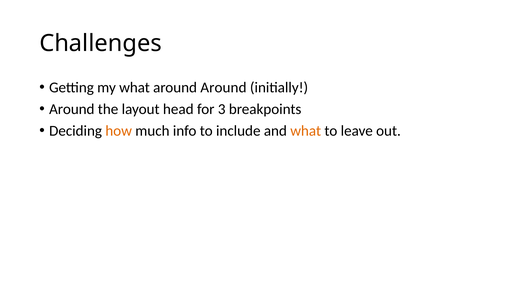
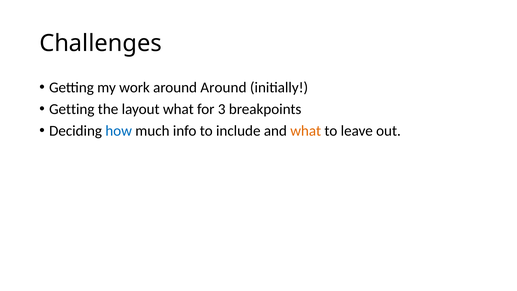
my what: what -> work
Around at (72, 109): Around -> Getting
layout head: head -> what
how colour: orange -> blue
